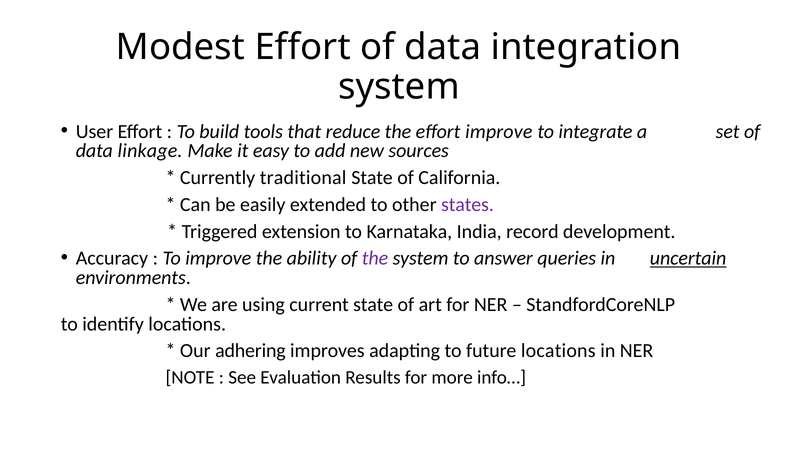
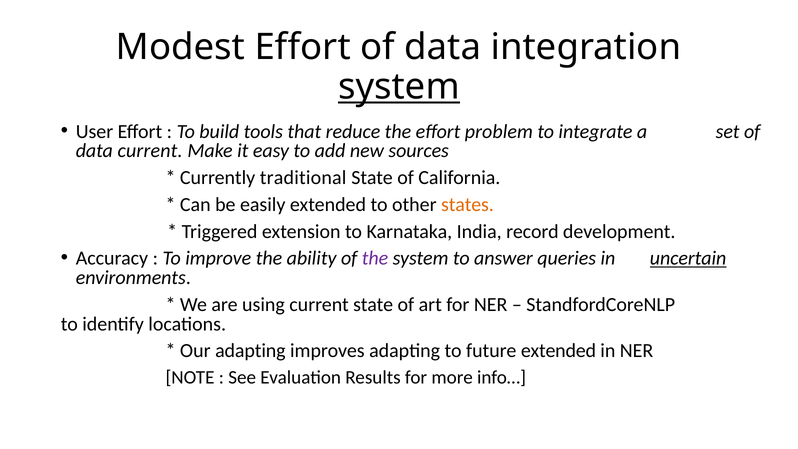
system at (399, 87) underline: none -> present
effort improve: improve -> problem
data linkage: linkage -> current
states colour: purple -> orange
Our adhering: adhering -> adapting
future locations: locations -> extended
